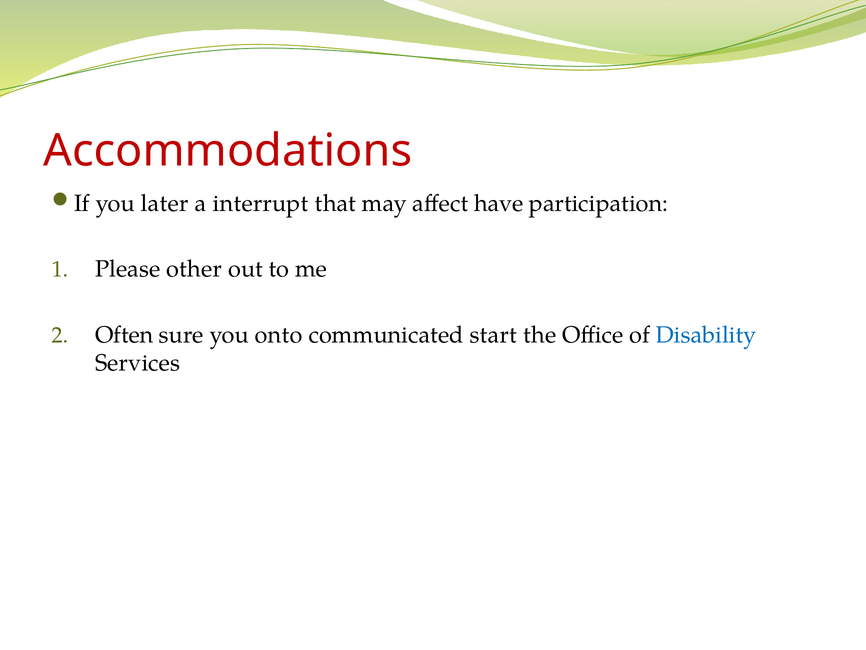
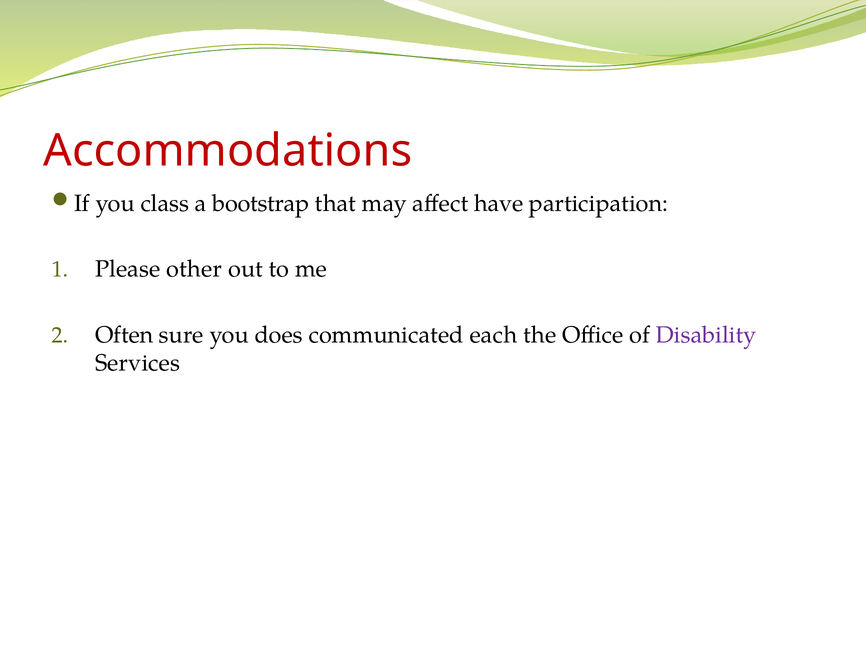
later: later -> class
interrupt: interrupt -> bootstrap
onto: onto -> does
start: start -> each
Disability colour: blue -> purple
